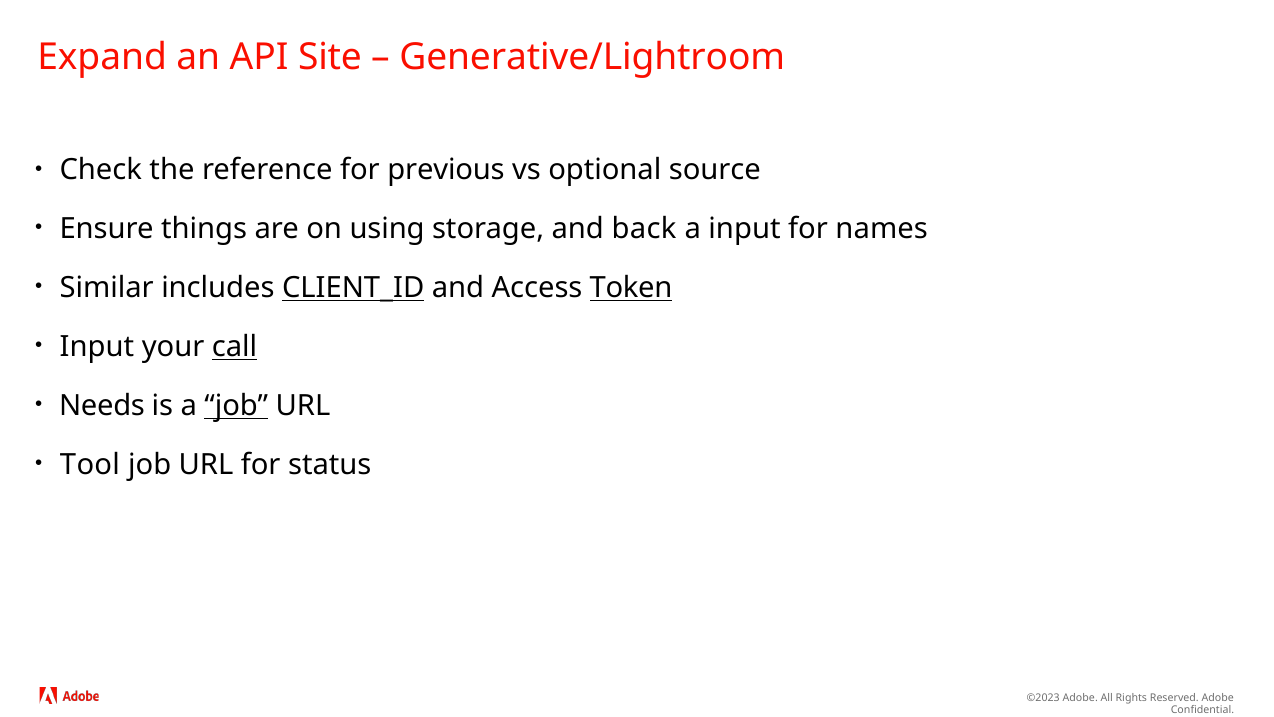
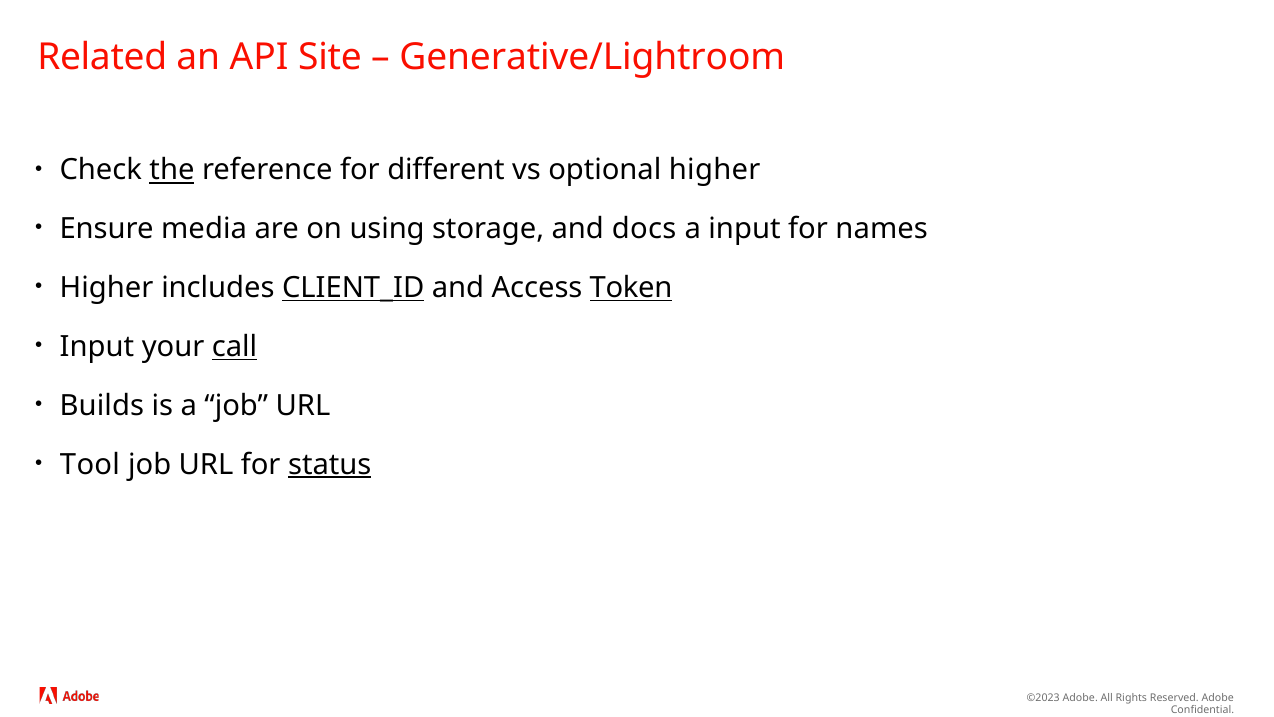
Expand: Expand -> Related
the underline: none -> present
previous: previous -> different
optional source: source -> higher
things: things -> media
back: back -> docs
Similar at (107, 288): Similar -> Higher
Needs: Needs -> Builds
job at (236, 406) underline: present -> none
status underline: none -> present
